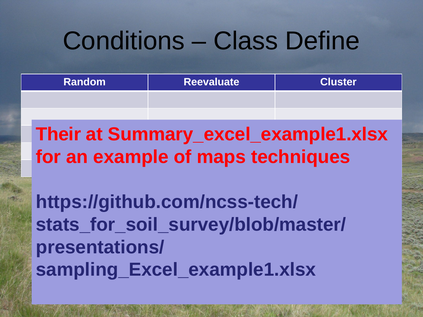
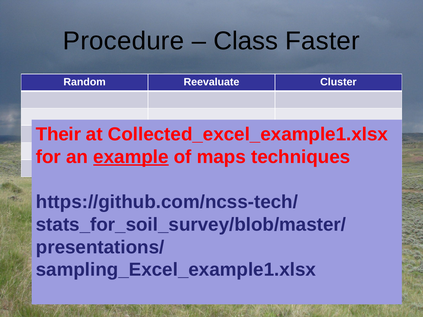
Conditions: Conditions -> Procedure
Define: Define -> Faster
Summary_excel_example1.xlsx: Summary_excel_example1.xlsx -> Collected_excel_example1.xlsx
example underline: none -> present
